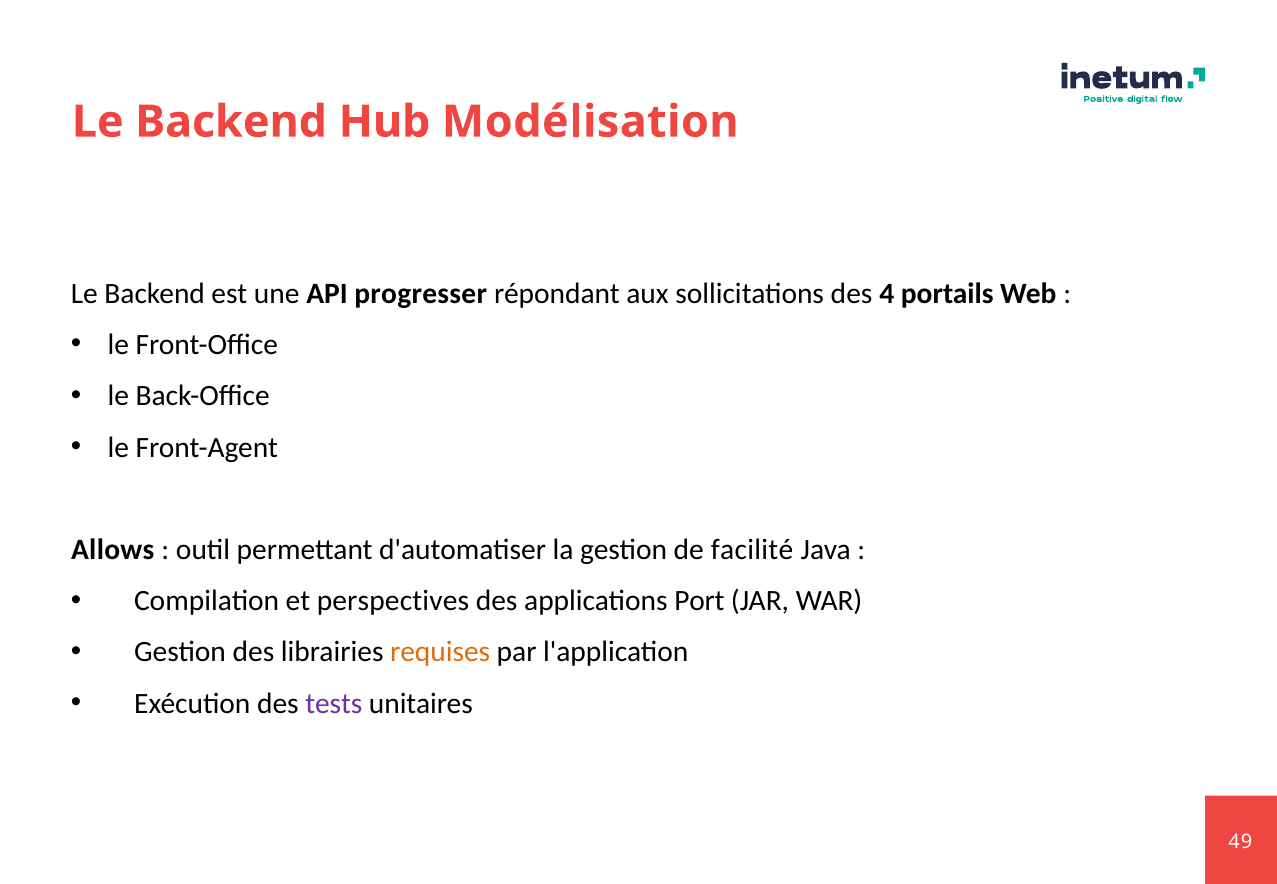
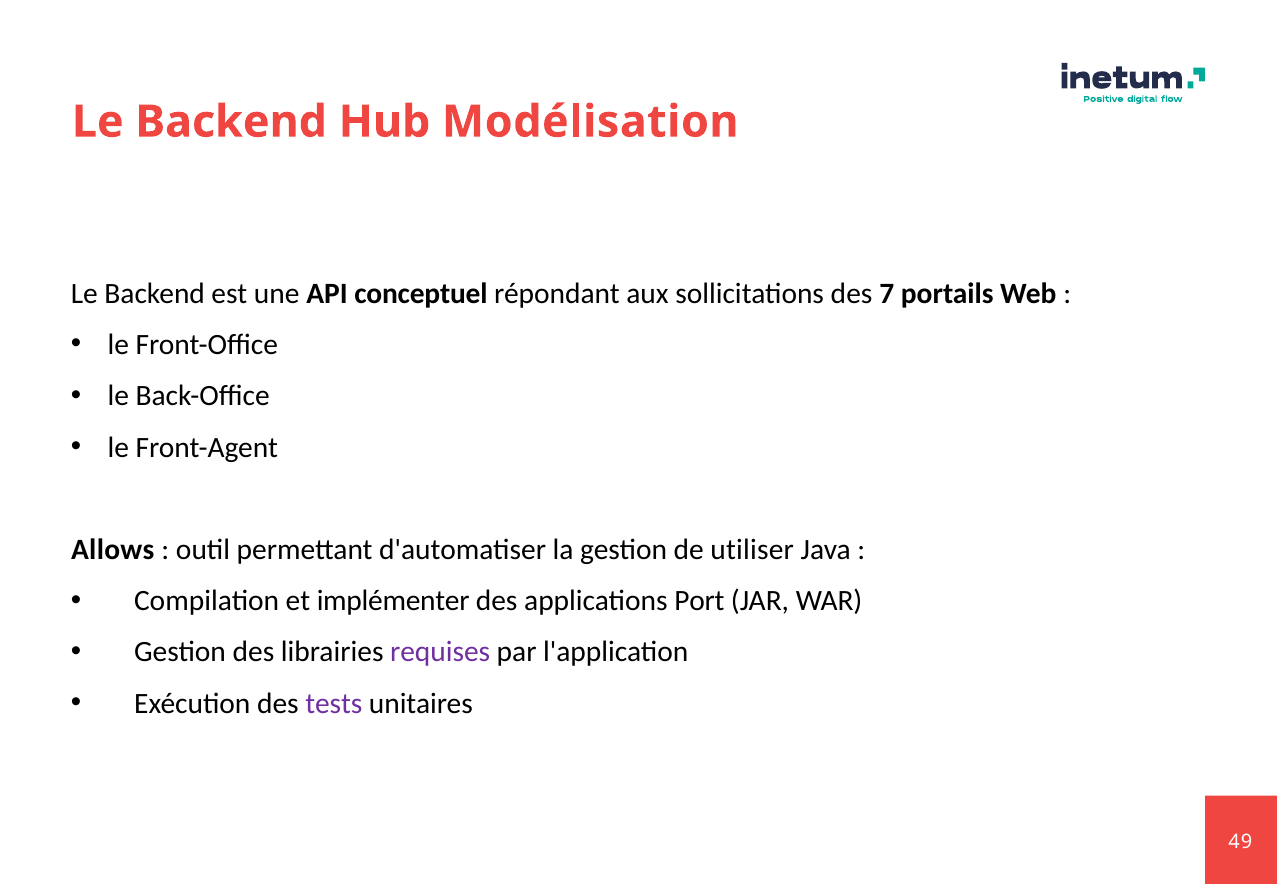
progresser: progresser -> conceptuel
4: 4 -> 7
facilité: facilité -> utiliser
perspectives: perspectives -> implémenter
requises colour: orange -> purple
